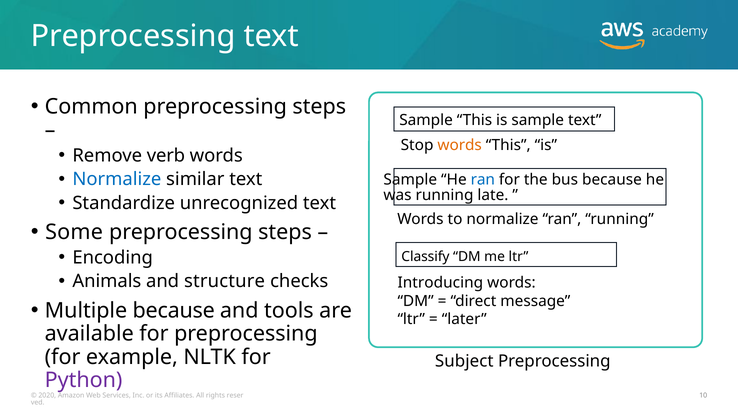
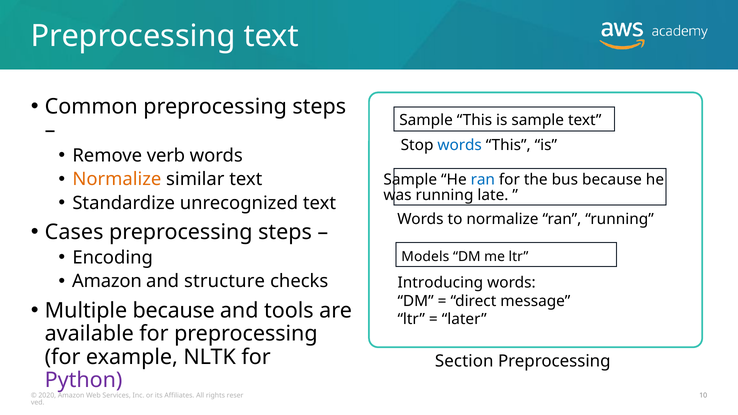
words at (460, 145) colour: orange -> blue
Normalize at (117, 179) colour: blue -> orange
Some: Some -> Cases
Classify: Classify -> Models
Animals at (107, 281): Animals -> Amazon
Subject: Subject -> Section
